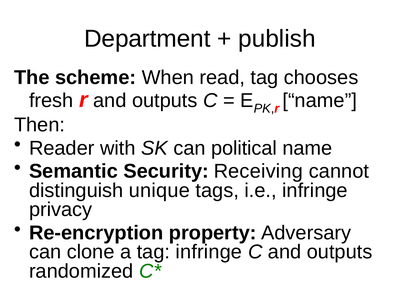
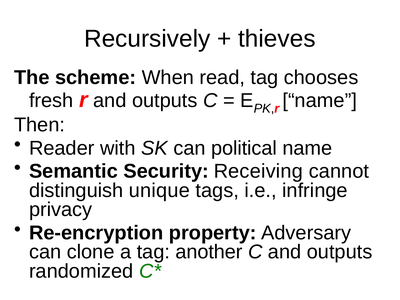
Department: Department -> Recursively
publish: publish -> thieves
tag infringe: infringe -> another
